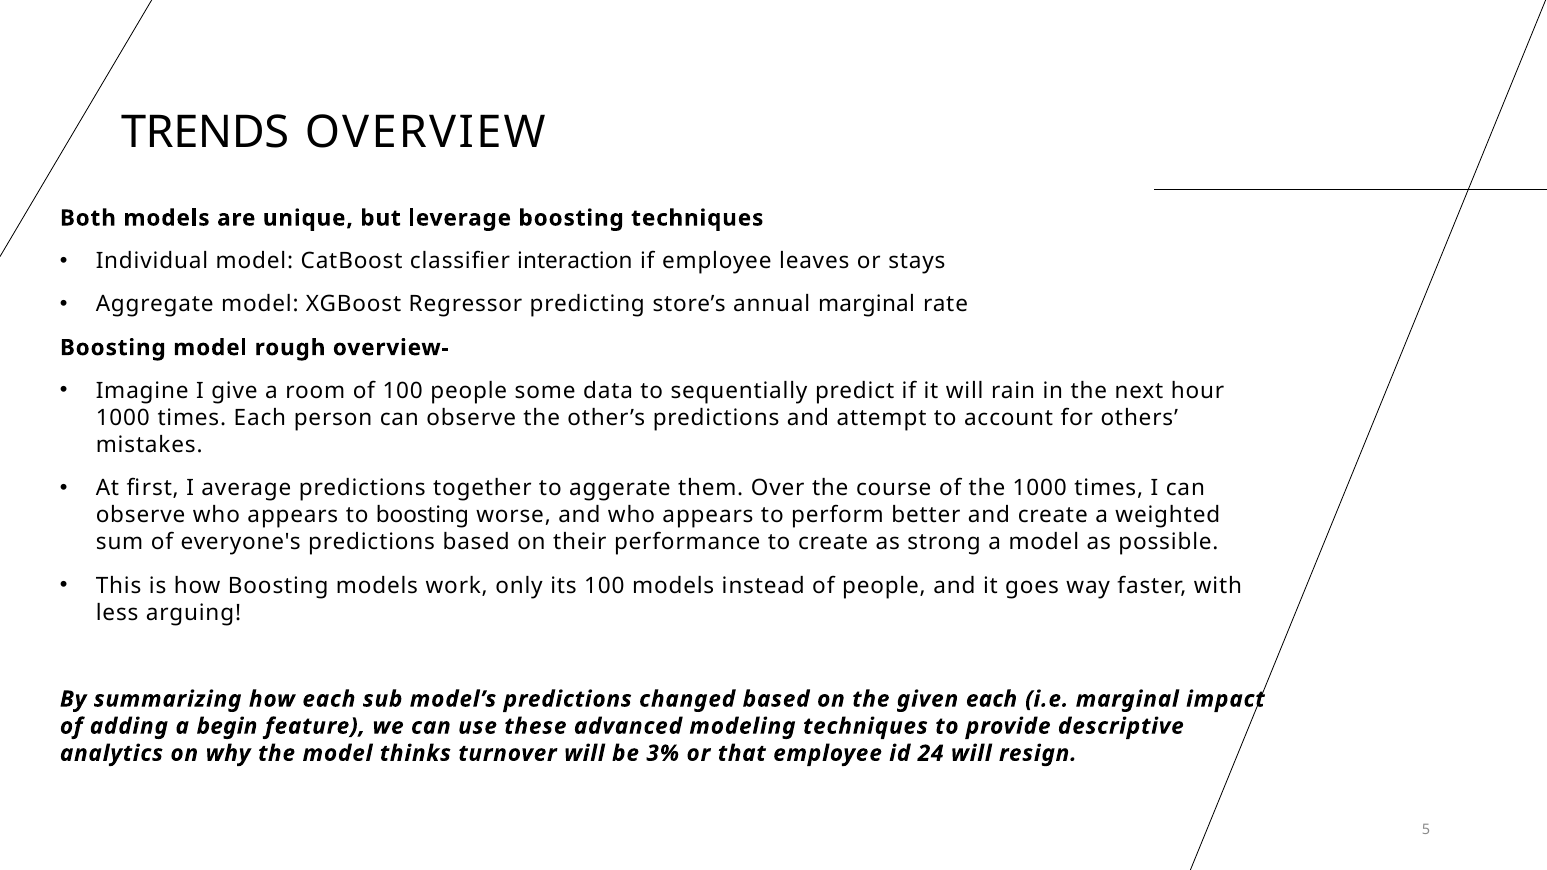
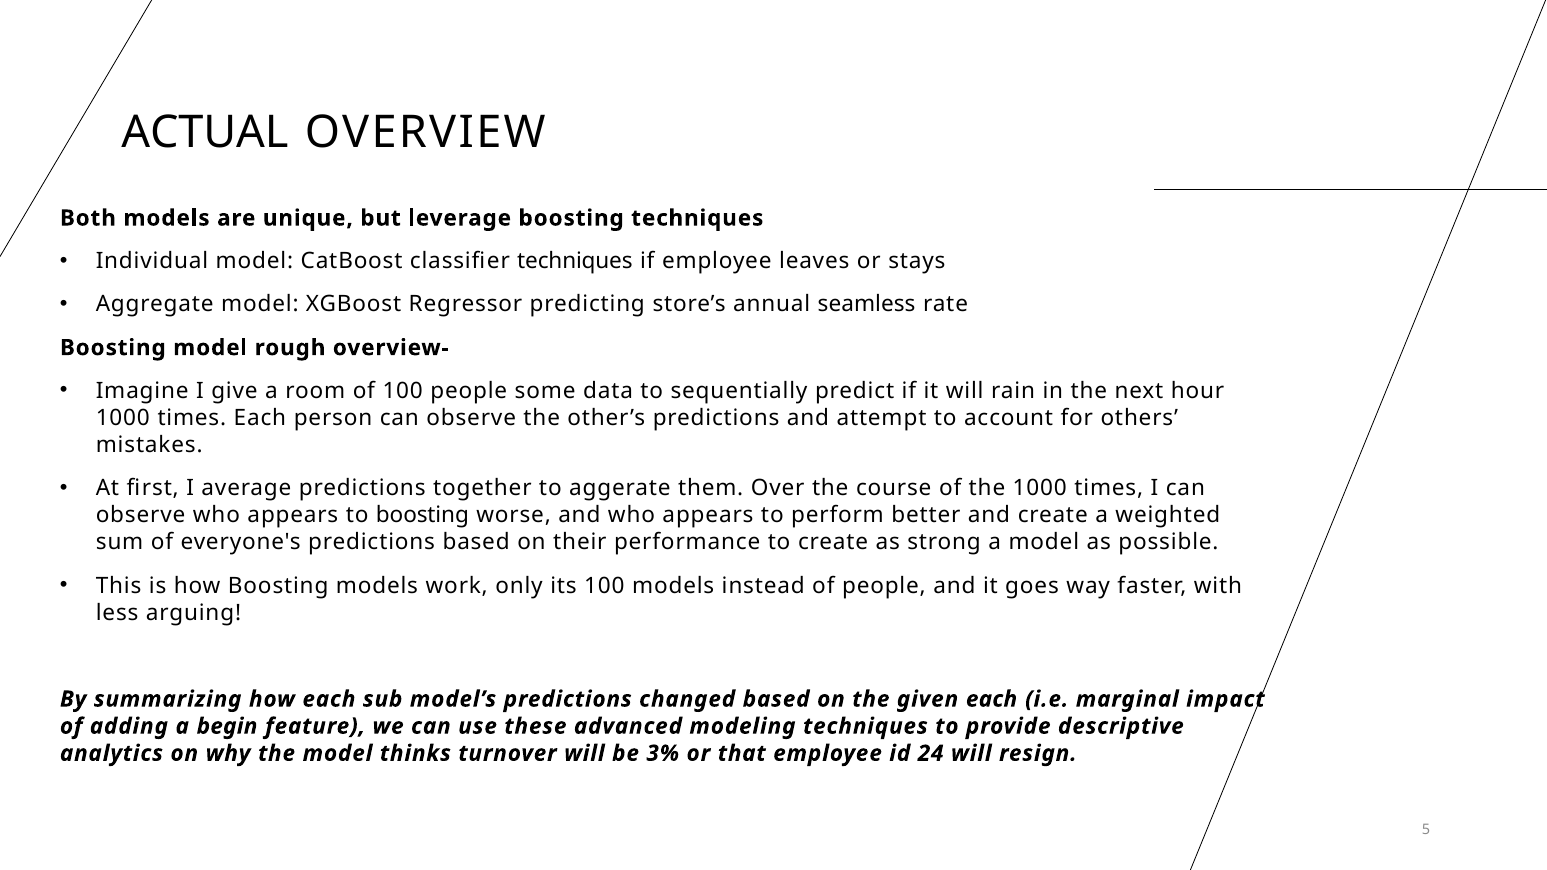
TRENDS: TRENDS -> ACTUAL
classifier interaction: interaction -> techniques
annual marginal: marginal -> seamless
